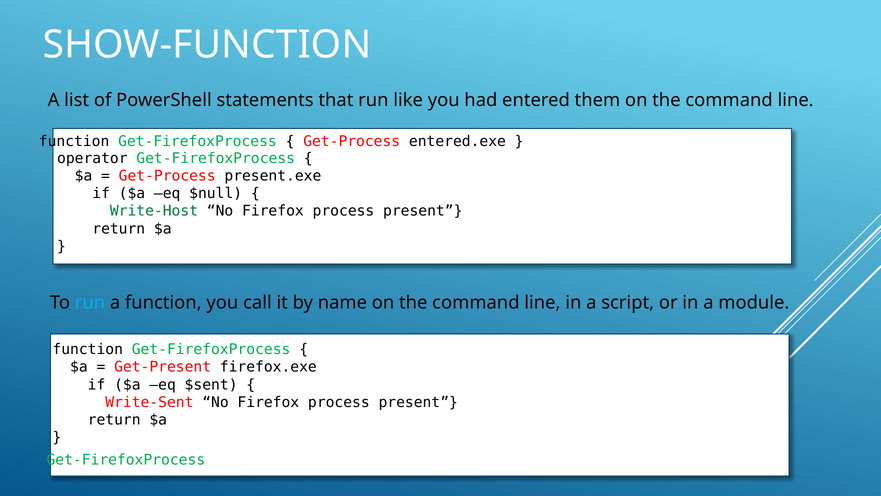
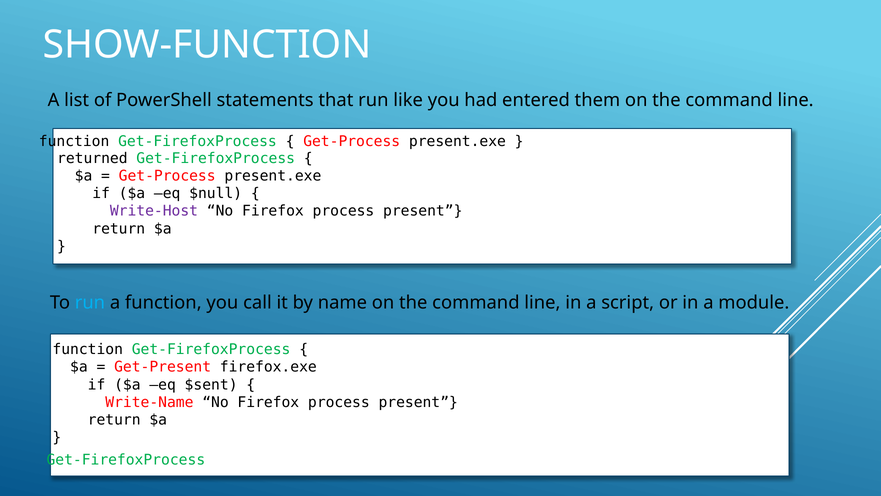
entered.exe at (457, 141): entered.exe -> present.exe
operator: operator -> returned
Write-Host colour: green -> purple
Write-Sent: Write-Sent -> Write-Name
